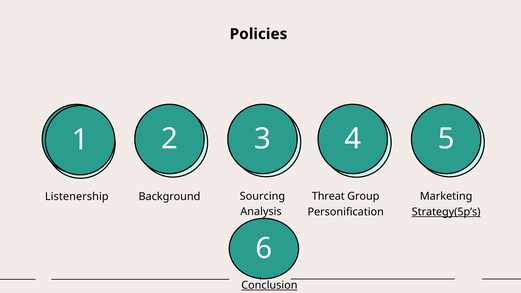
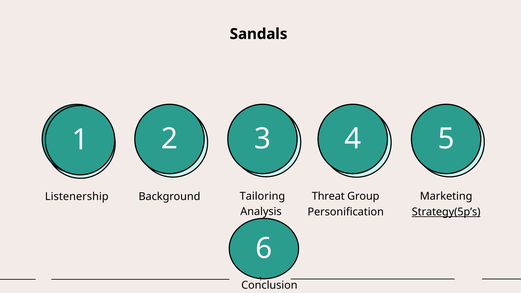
Policies: Policies -> Sandals
Sourcing: Sourcing -> Tailoring
Conclusion underline: present -> none
